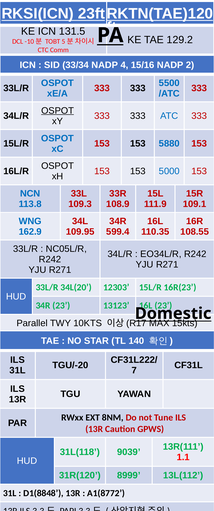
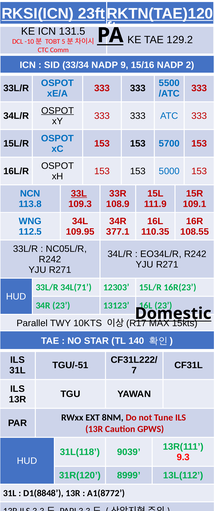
4: 4 -> 9
5880: 5880 -> 5700
33L underline: none -> present
162.9: 162.9 -> 112.5
599.4: 599.4 -> 377.1
34L(20: 34L(20 -> 34L(71
TGU/-20: TGU/-20 -> TGU/-51
1.1: 1.1 -> 9.3
